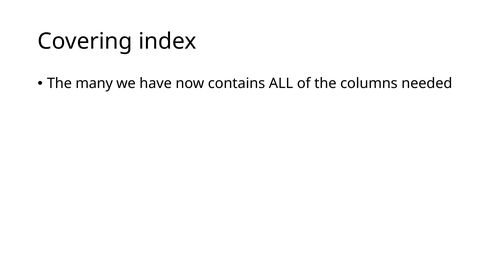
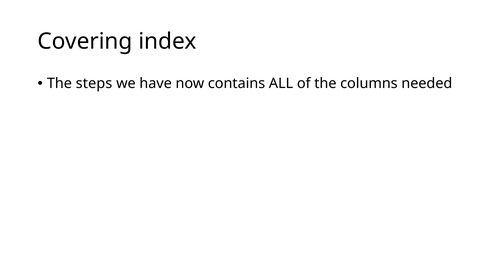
many: many -> steps
